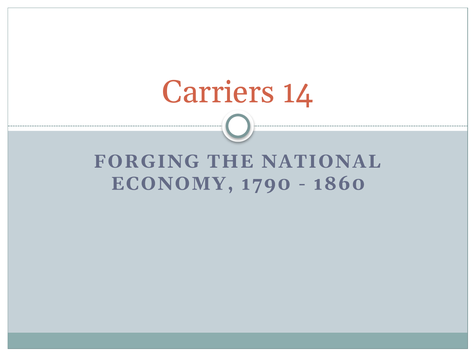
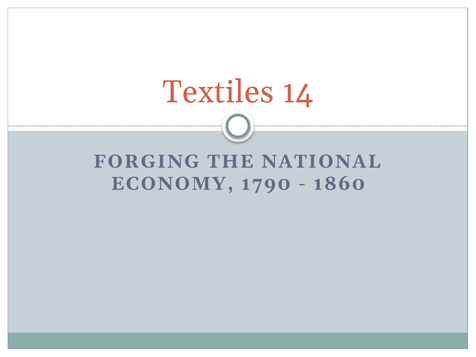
Carriers: Carriers -> Textiles
